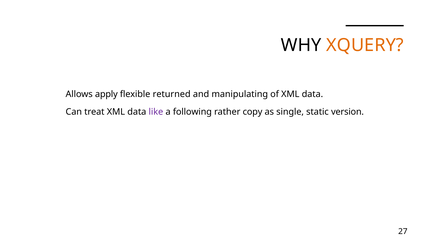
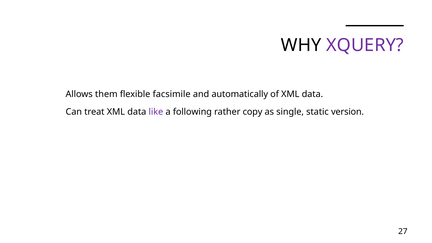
XQUERY colour: orange -> purple
apply: apply -> them
returned: returned -> facsimile
manipulating: manipulating -> automatically
